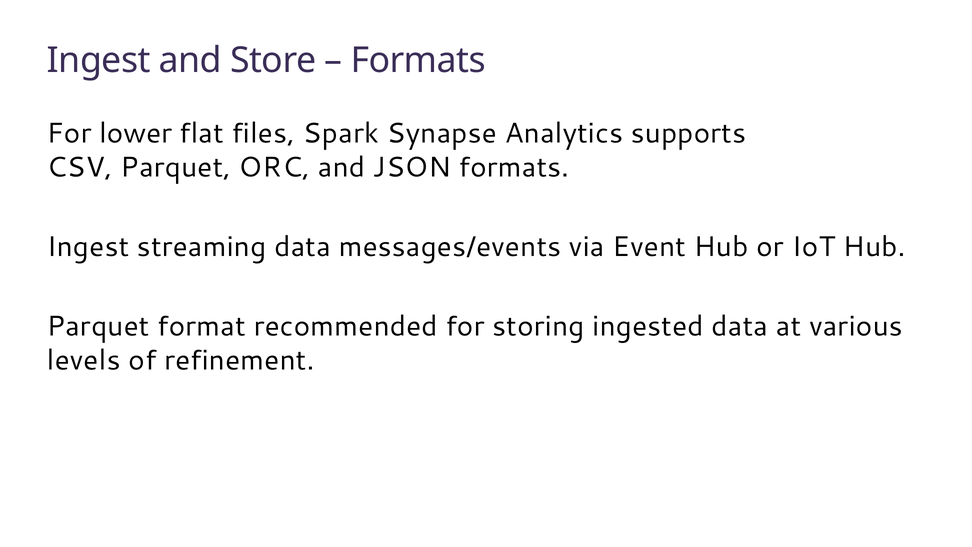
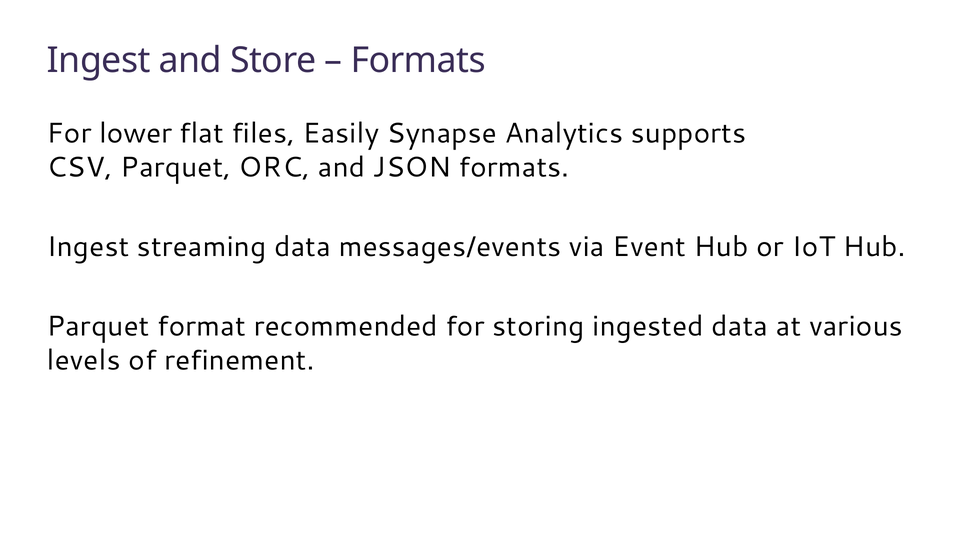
Spark: Spark -> Easily
